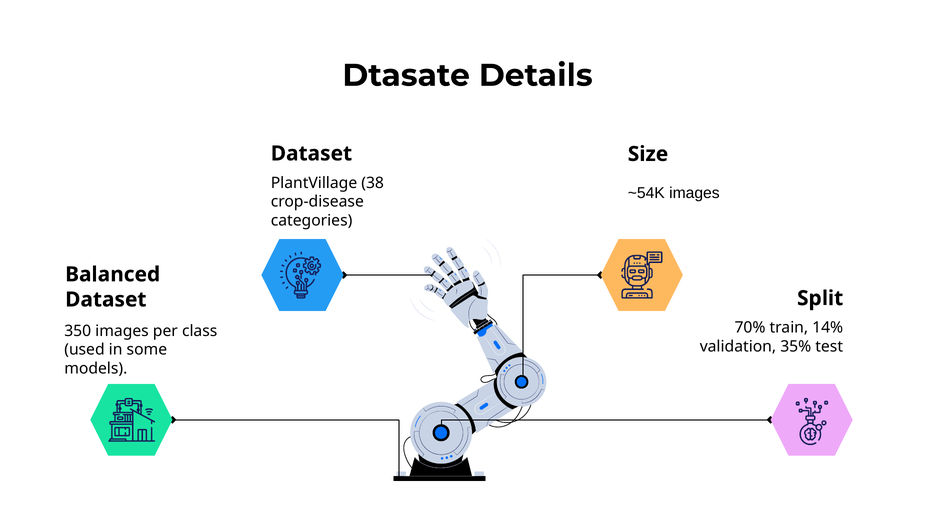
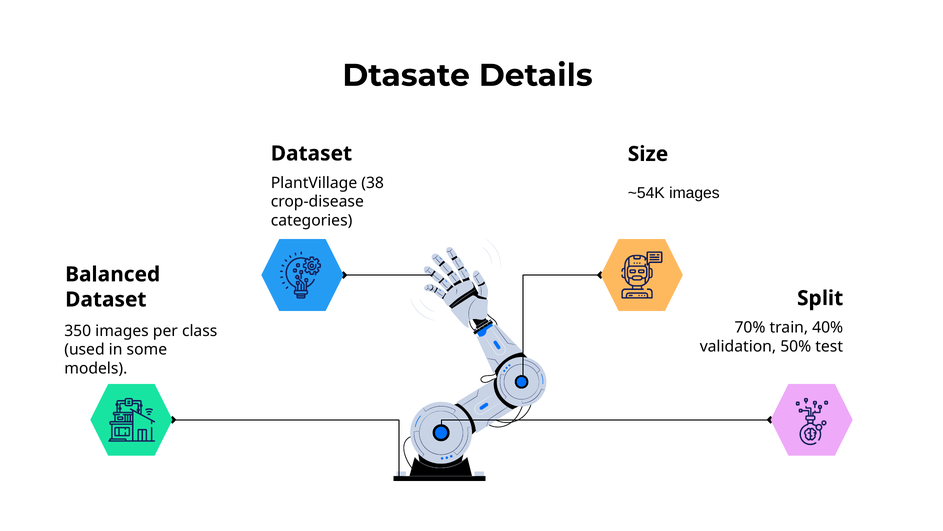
14%: 14% -> 40%
35%: 35% -> 50%
